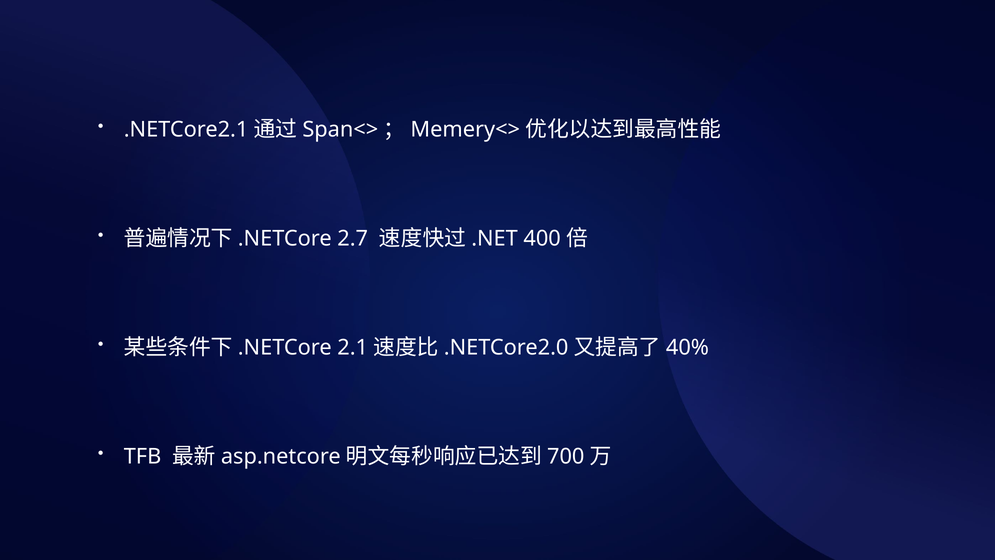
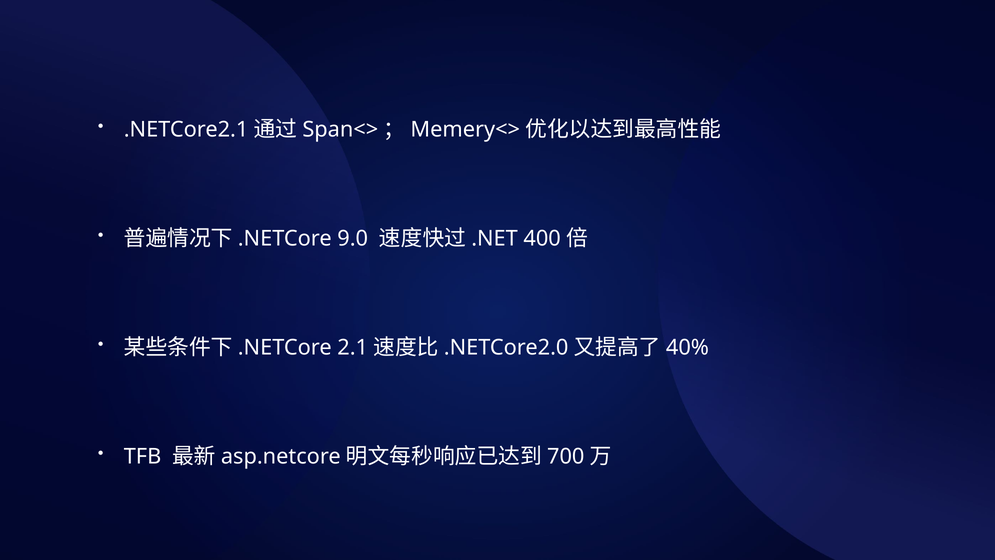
2.7: 2.7 -> 9.0
